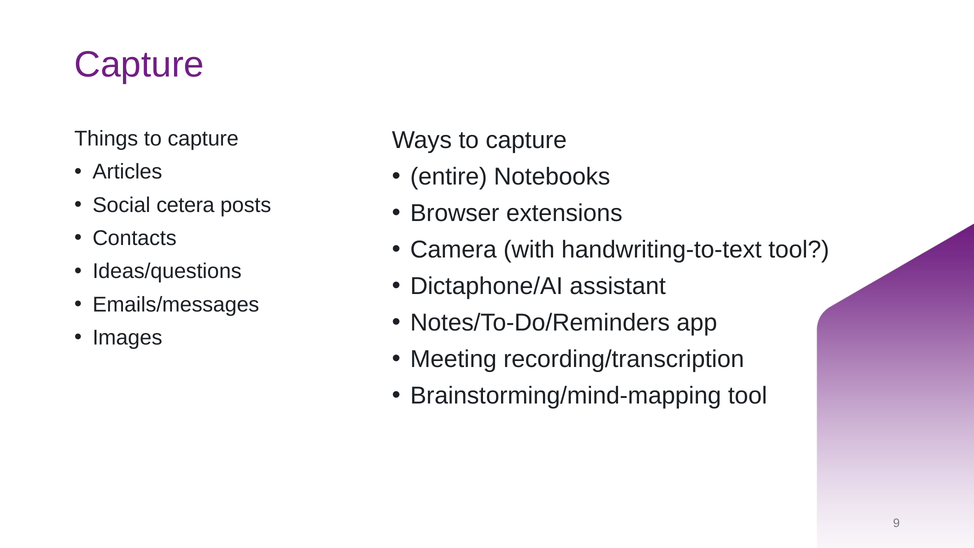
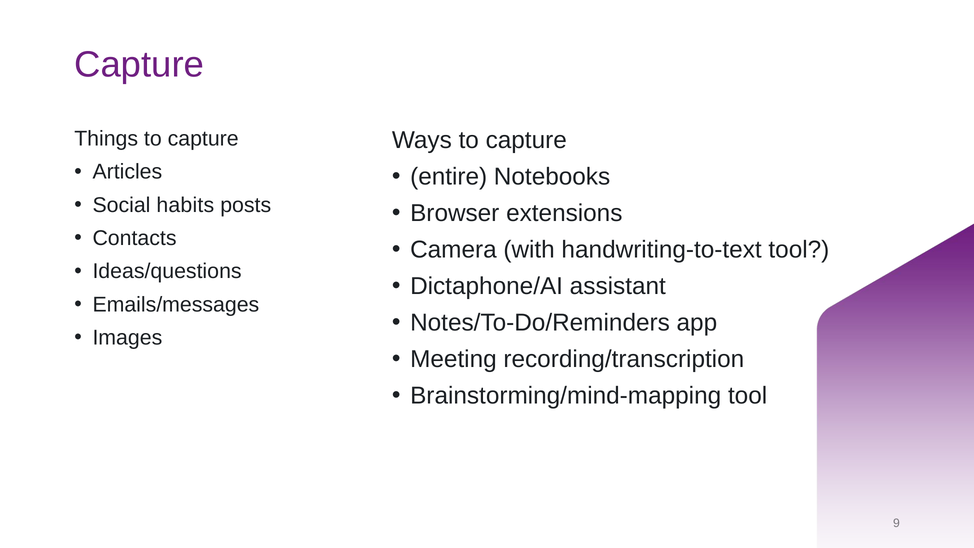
cetera: cetera -> habits
